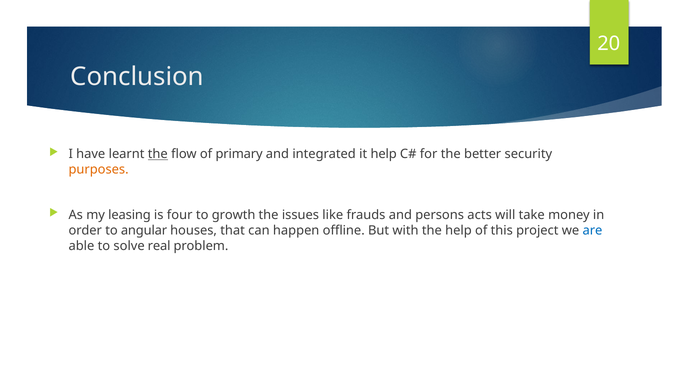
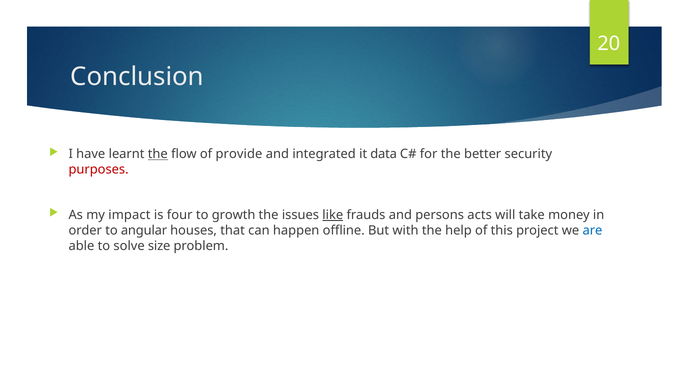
primary: primary -> provide
it help: help -> data
purposes colour: orange -> red
leasing: leasing -> impact
like underline: none -> present
real: real -> size
